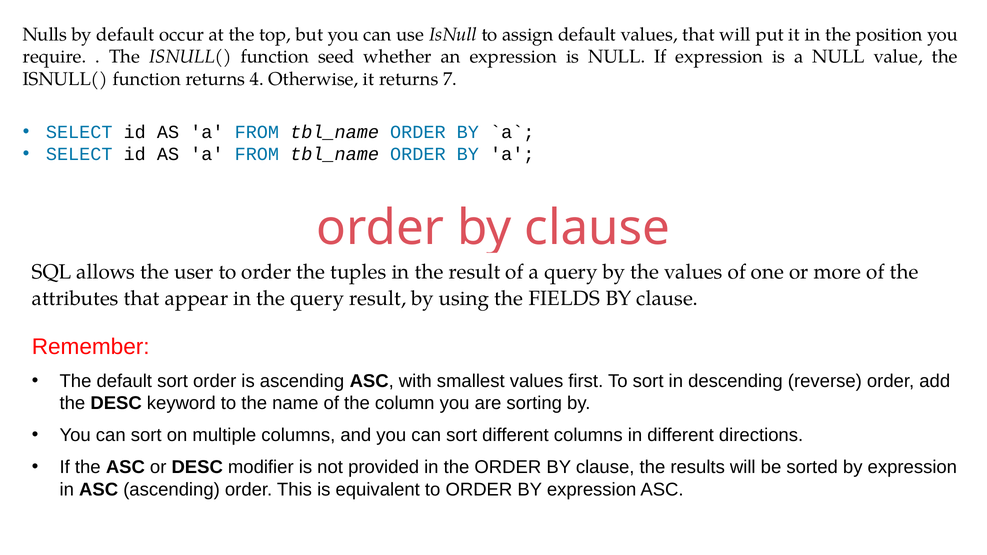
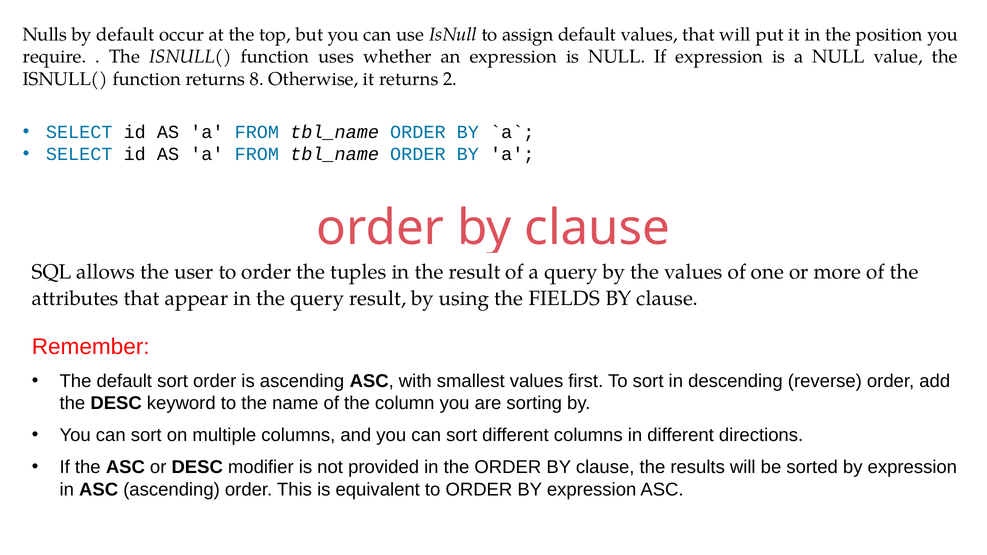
seed: seed -> uses
4: 4 -> 8
7: 7 -> 2
